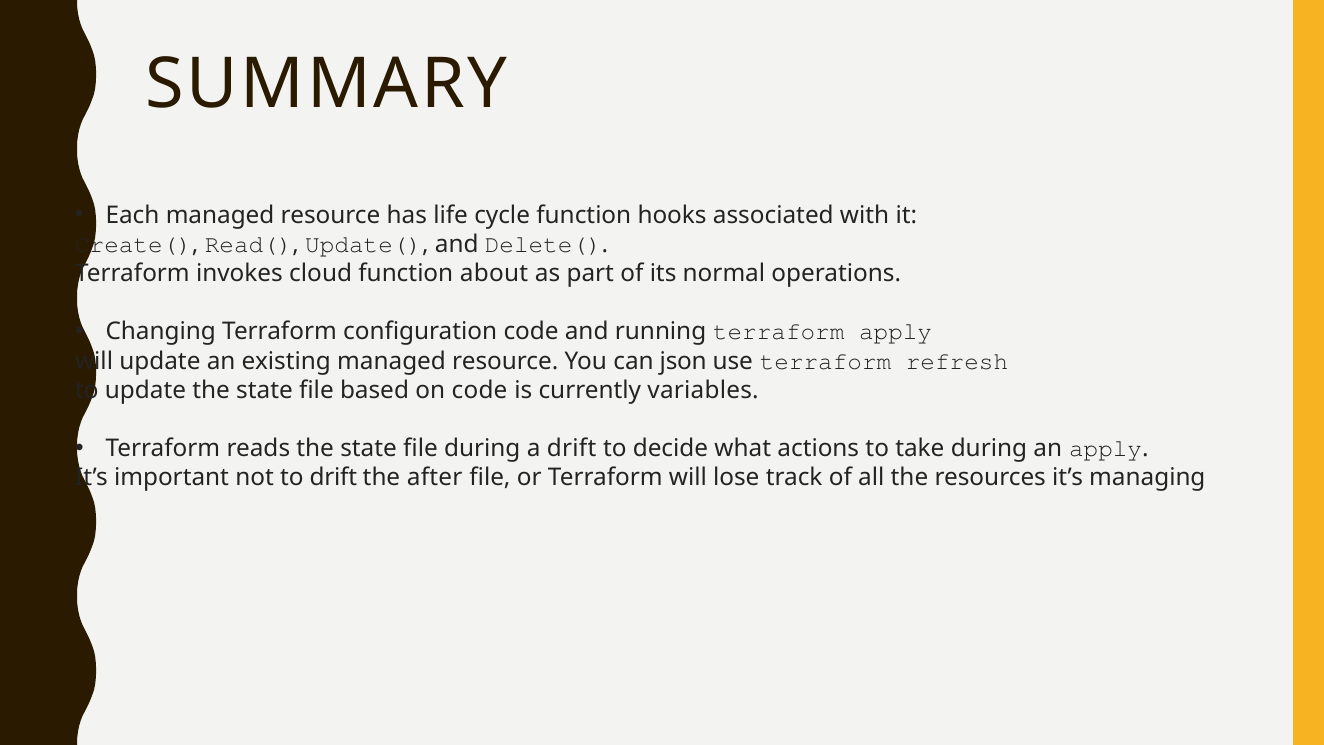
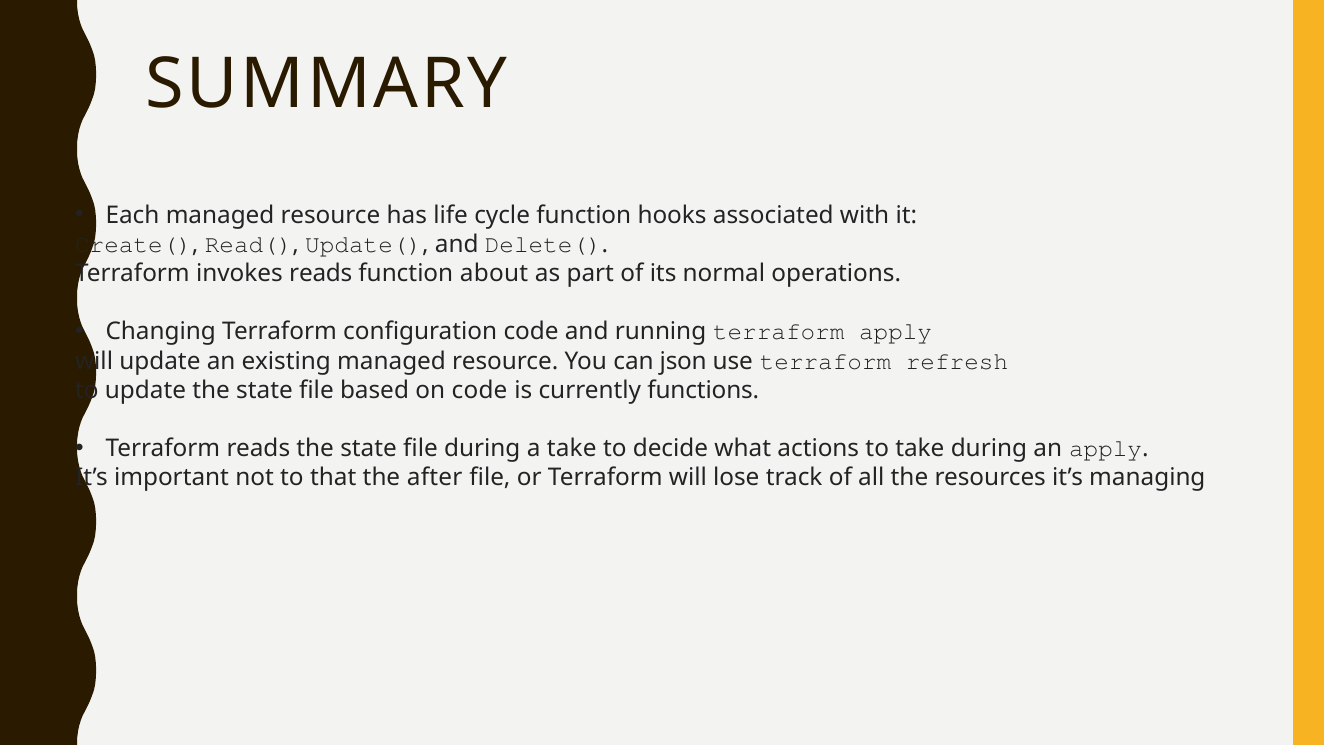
invokes cloud: cloud -> reads
variables: variables -> functions
a drift: drift -> take
to drift: drift -> that
